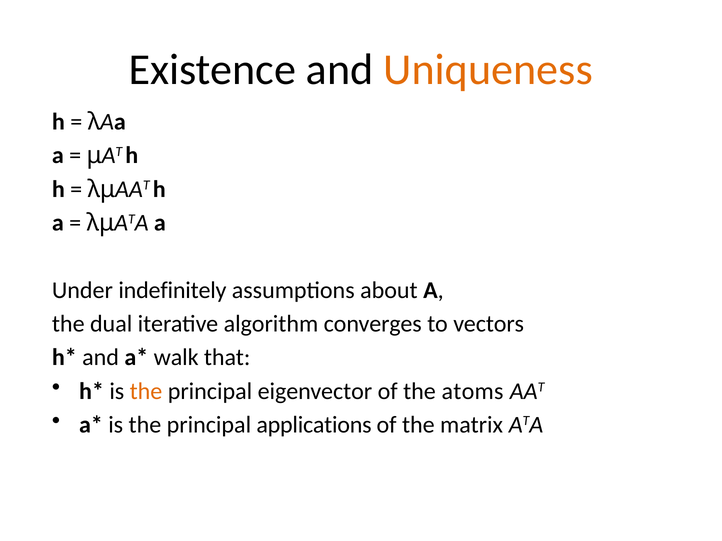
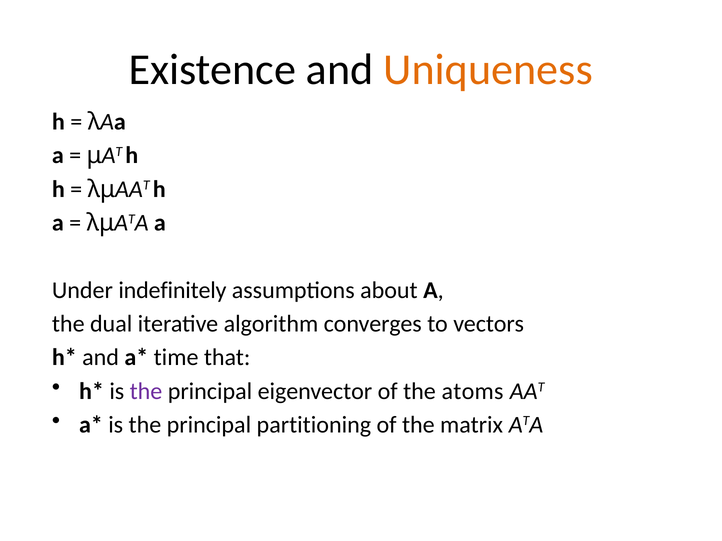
walk: walk -> time
the at (146, 391) colour: orange -> purple
applications: applications -> partitioning
